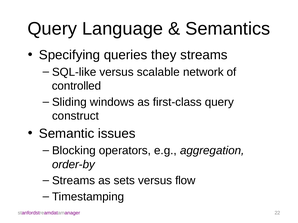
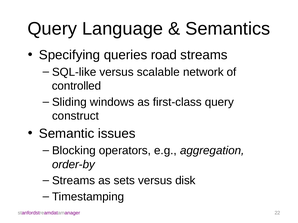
they: they -> road
flow: flow -> disk
